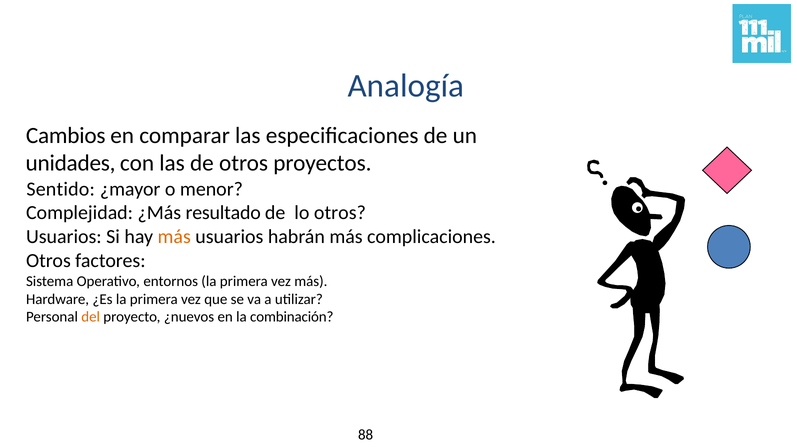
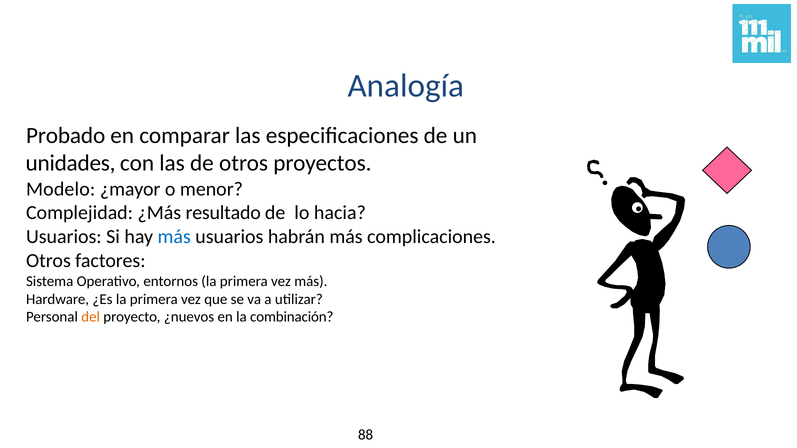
Cambios: Cambios -> Probado
Sentido: Sentido -> Modelo
lo otros: otros -> hacia
más at (174, 237) colour: orange -> blue
